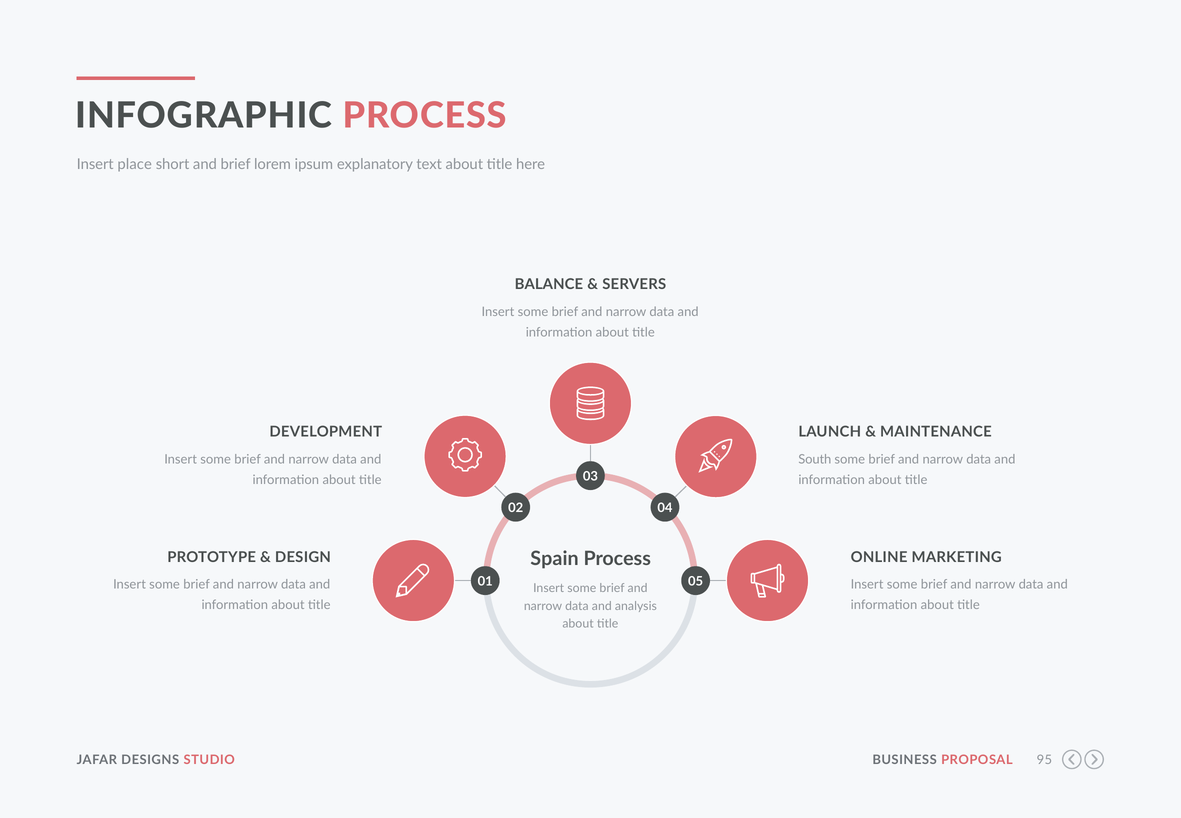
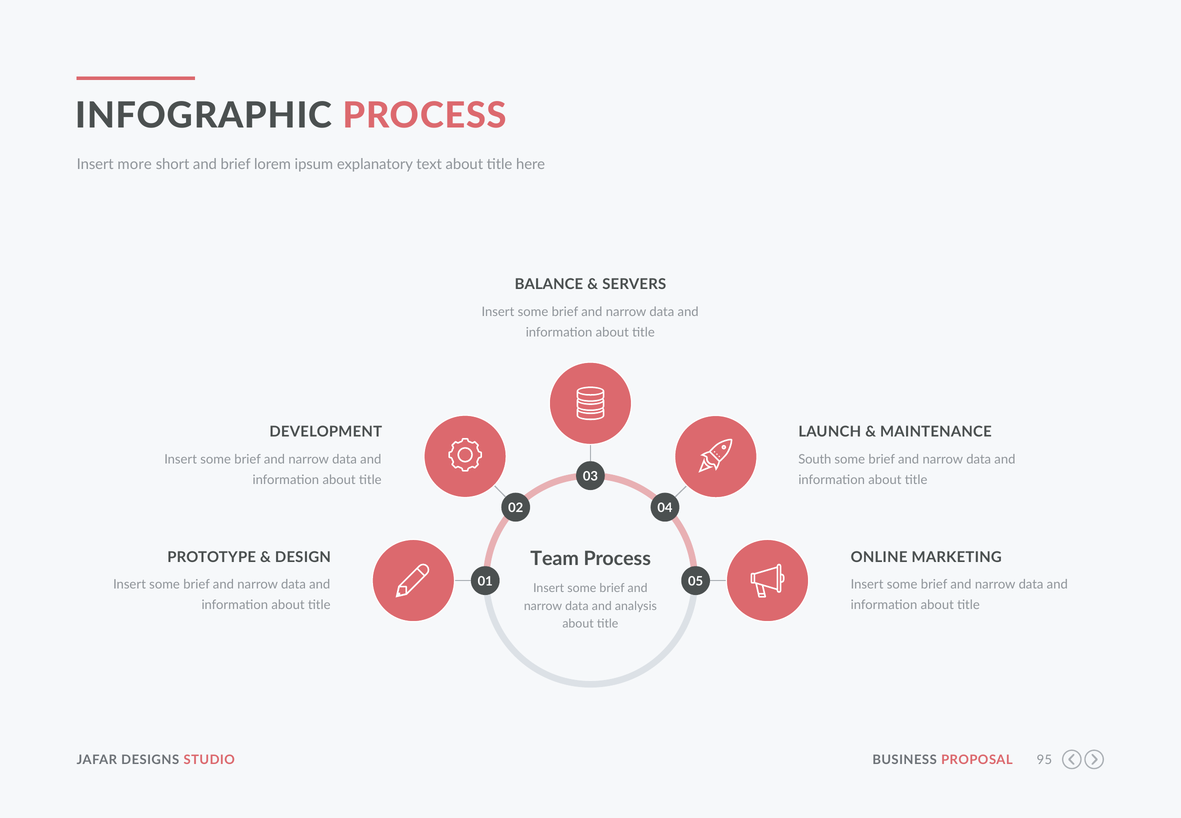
place: place -> more
Spain: Spain -> Team
